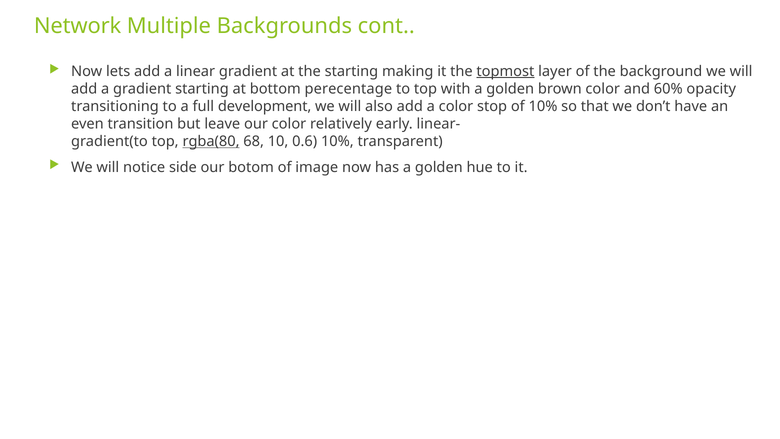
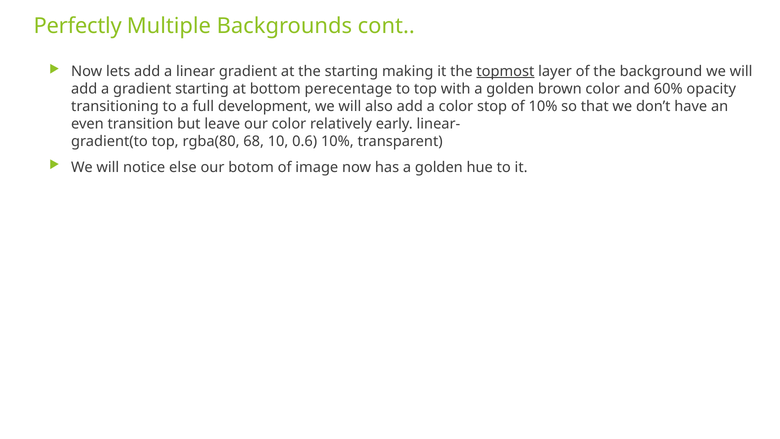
Network: Network -> Perfectly
rgba(80 underline: present -> none
side: side -> else
